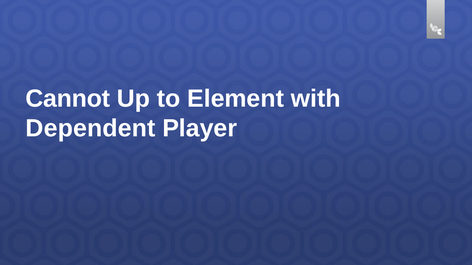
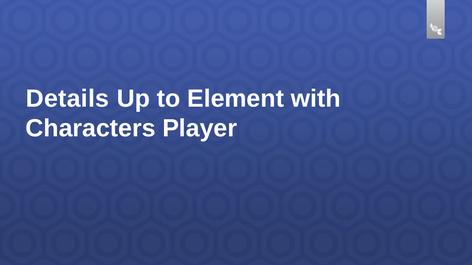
Cannot: Cannot -> Details
Dependent: Dependent -> Characters
